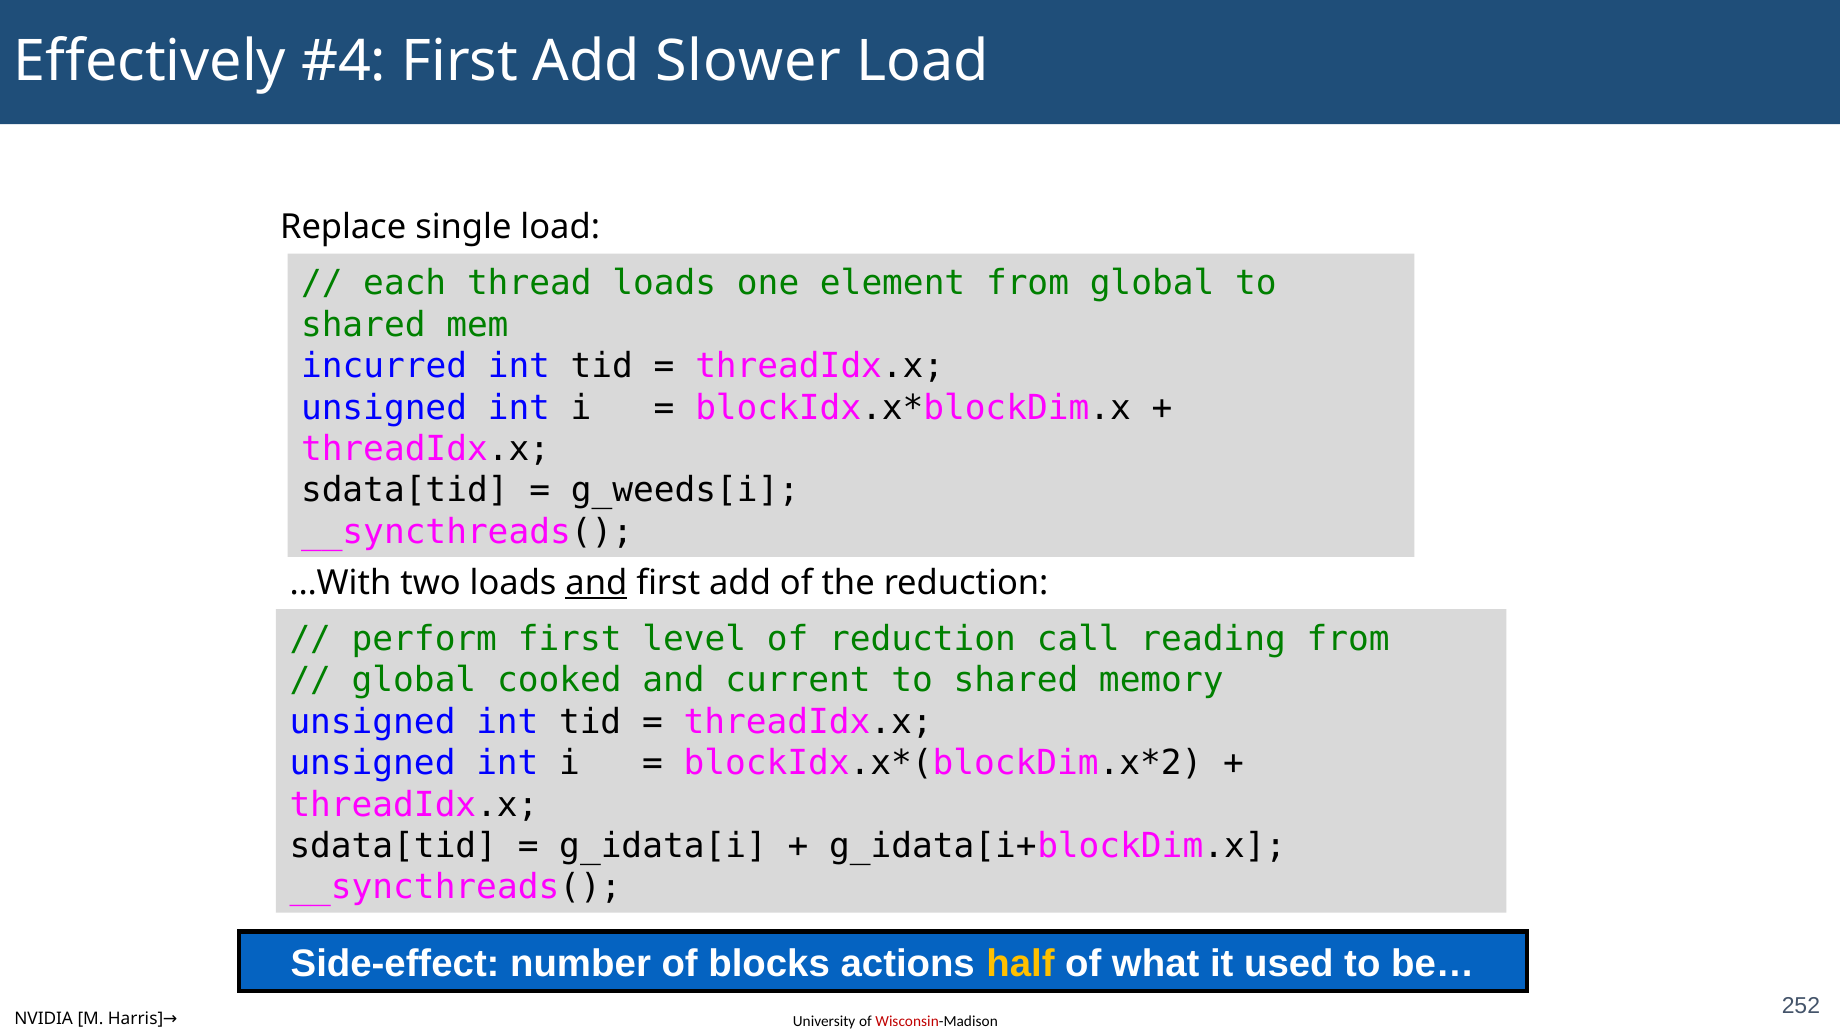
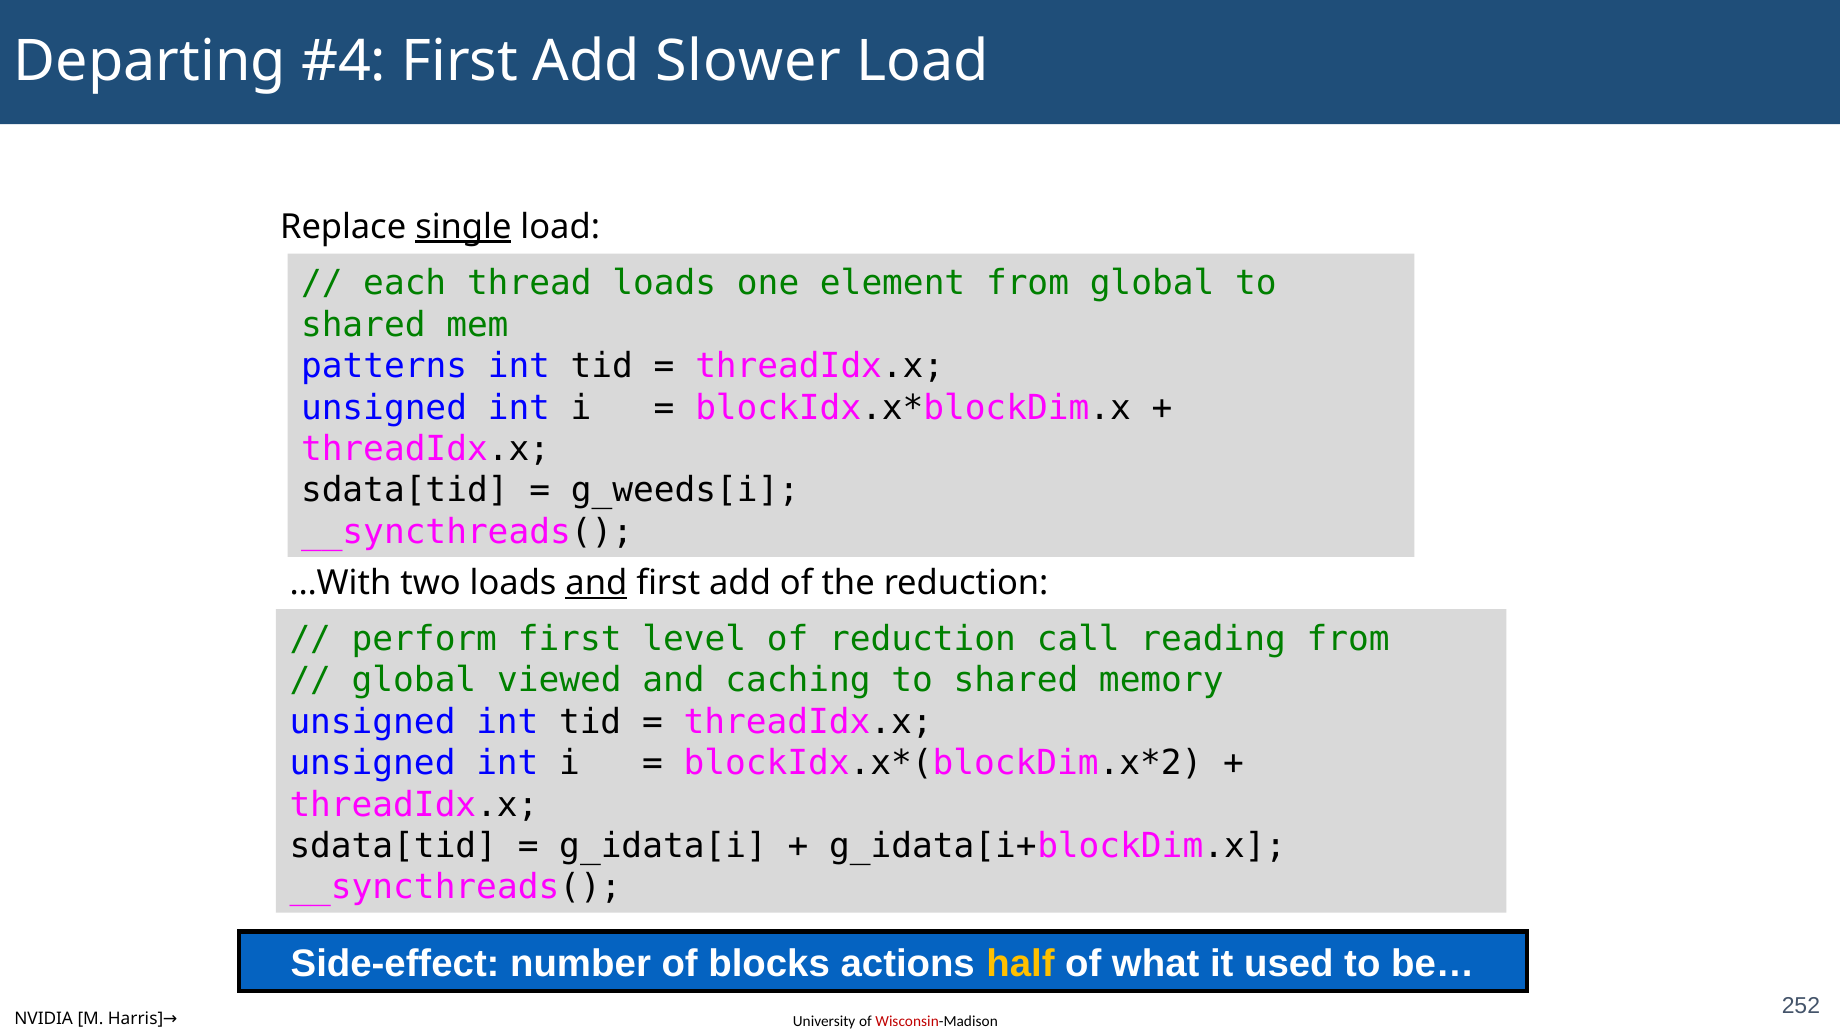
Effectively: Effectively -> Departing
single underline: none -> present
incurred: incurred -> patterns
cooked: cooked -> viewed
current: current -> caching
